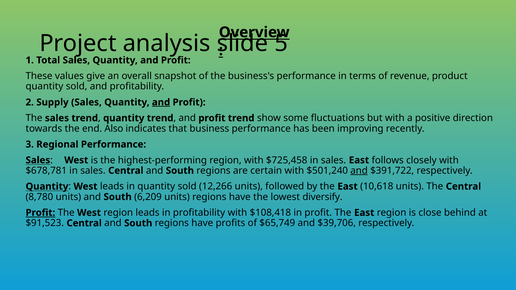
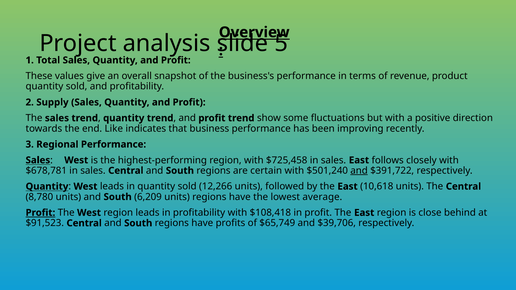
and at (161, 102) underline: present -> none
Also: Also -> Like
diversify: diversify -> average
